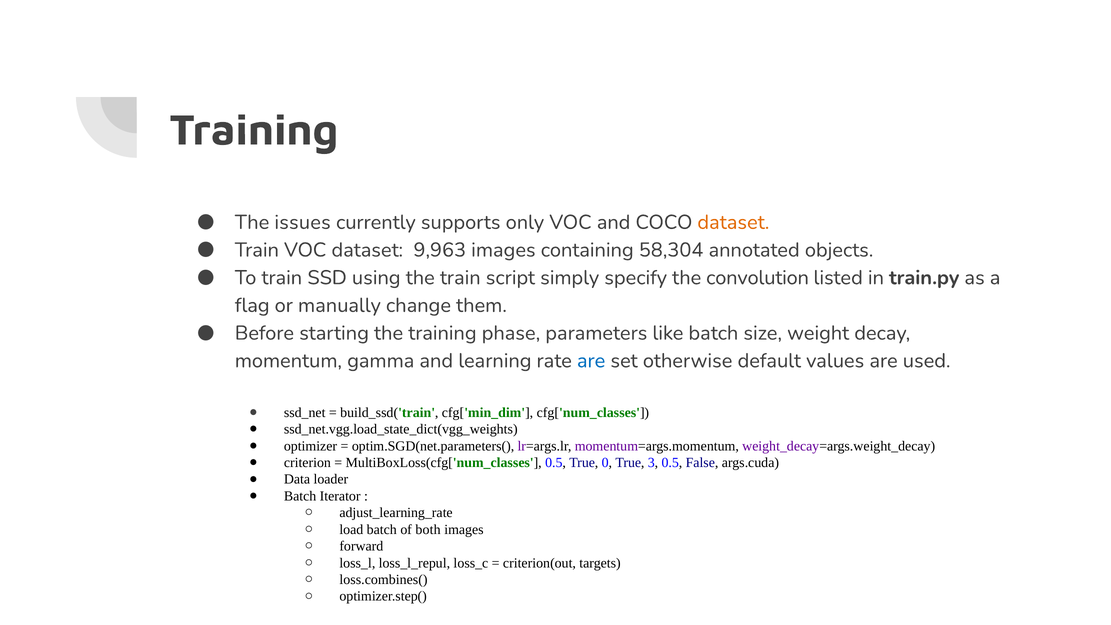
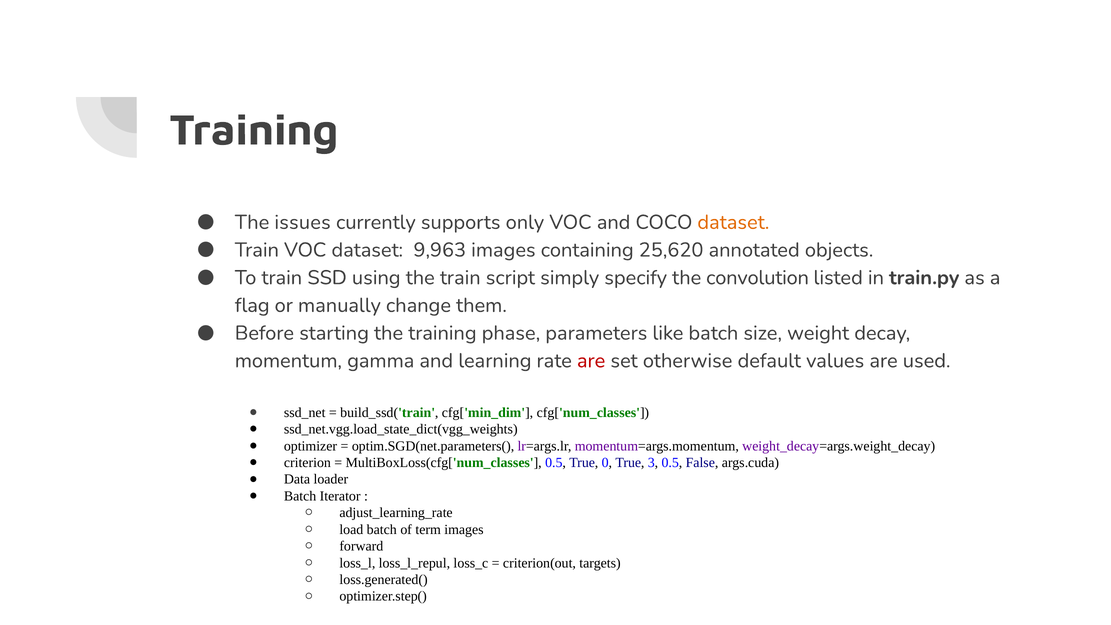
58,304: 58,304 -> 25,620
are at (591, 361) colour: blue -> red
both: both -> term
loss.combines(: loss.combines( -> loss.generated(
